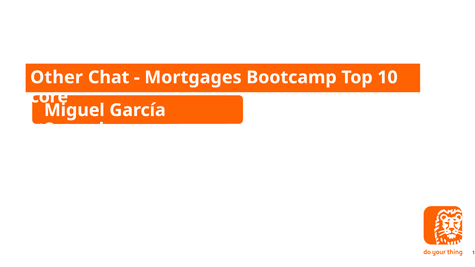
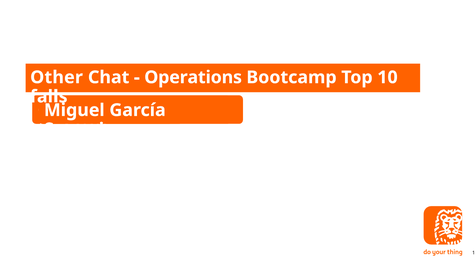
Mortgages: Mortgages -> Operations
core: core -> falls
